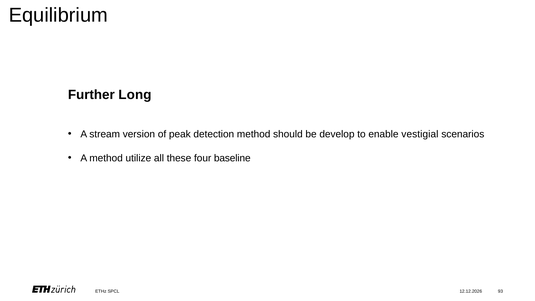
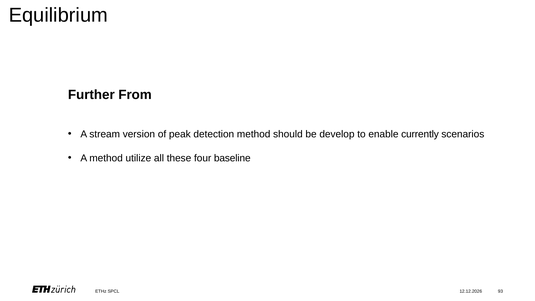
Long: Long -> From
vestigial: vestigial -> currently
